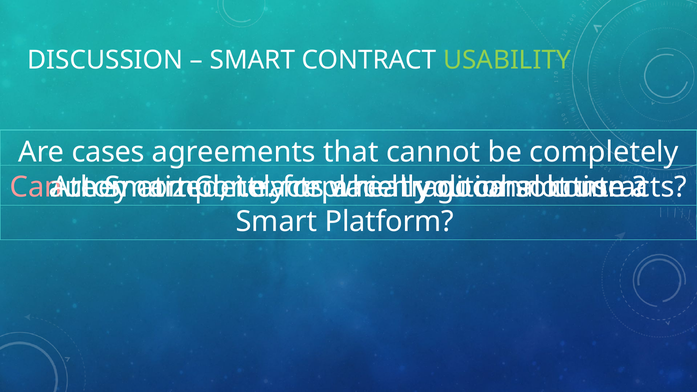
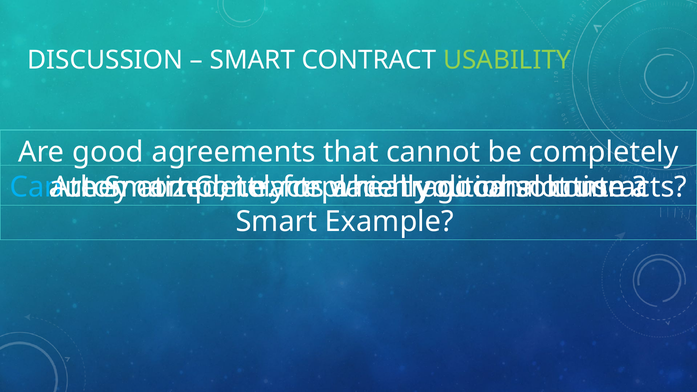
Are cases: cases -> good
Can colour: pink -> light blue
Platform: Platform -> Example
